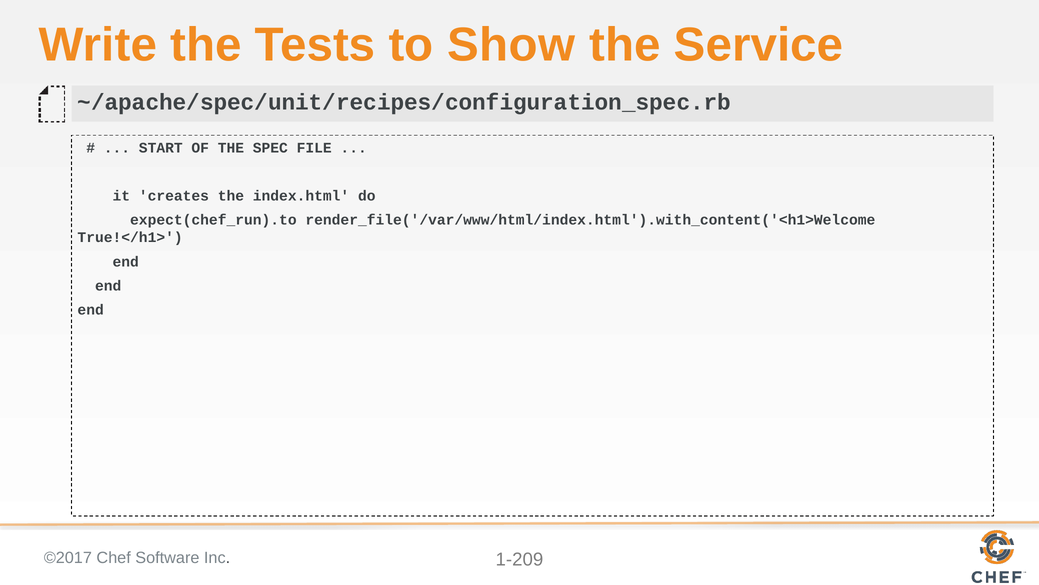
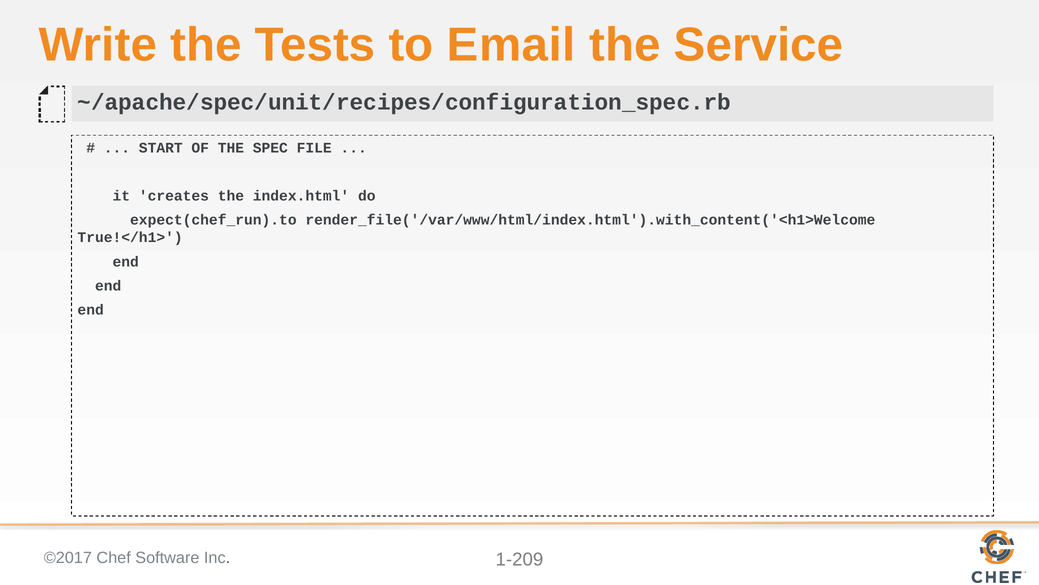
Show: Show -> Email
